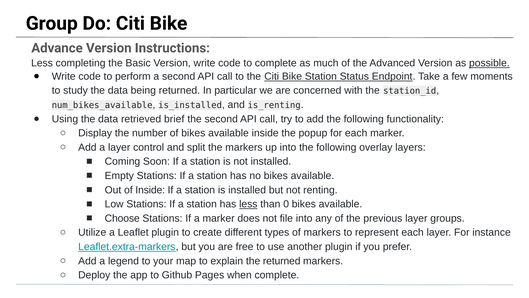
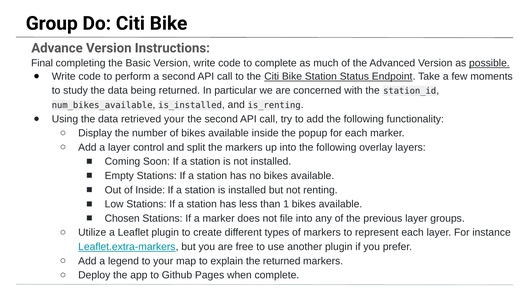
Less at (42, 63): Less -> Final
retrieved brief: brief -> your
less at (248, 204) underline: present -> none
0: 0 -> 1
Choose: Choose -> Chosen
